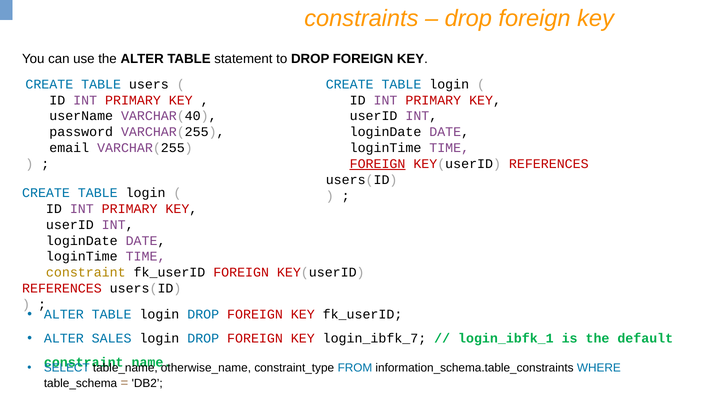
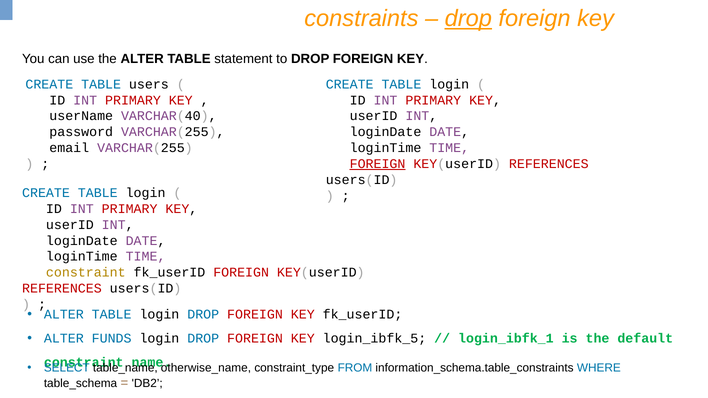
drop at (468, 18) underline: none -> present
SALES: SALES -> FUNDS
login_ibfk_7: login_ibfk_7 -> login_ibfk_5
